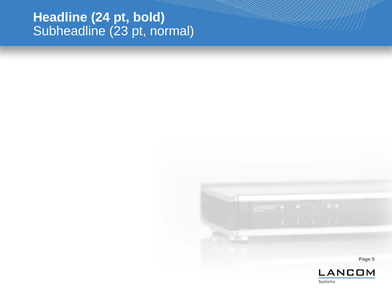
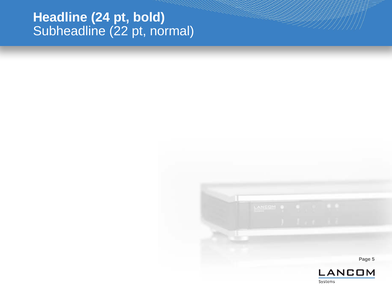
23: 23 -> 22
